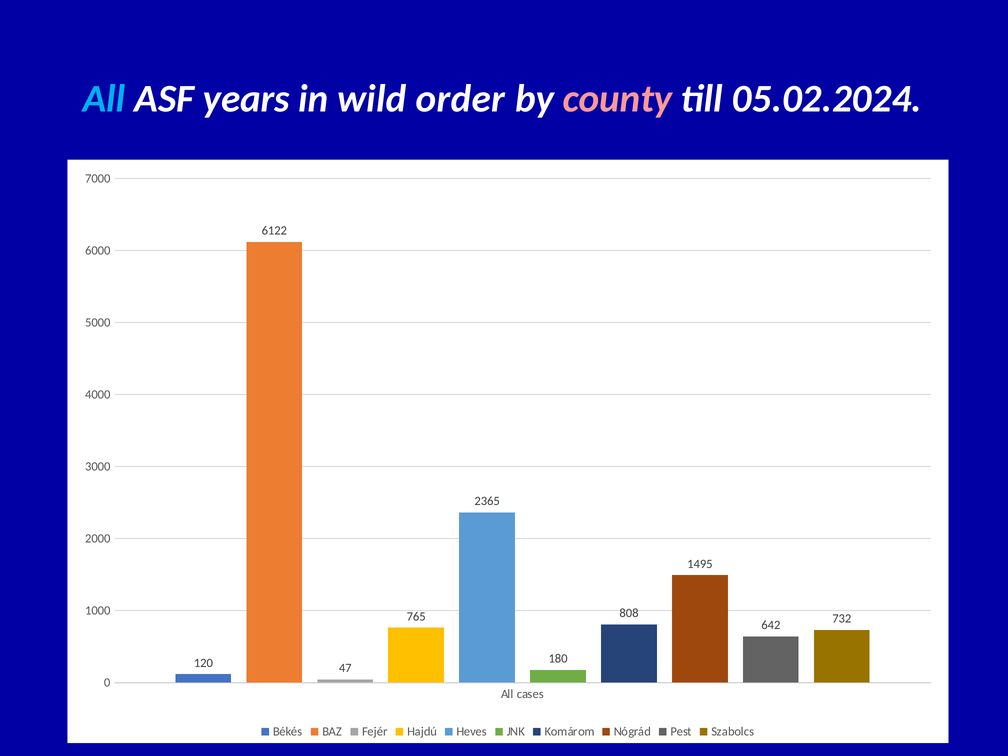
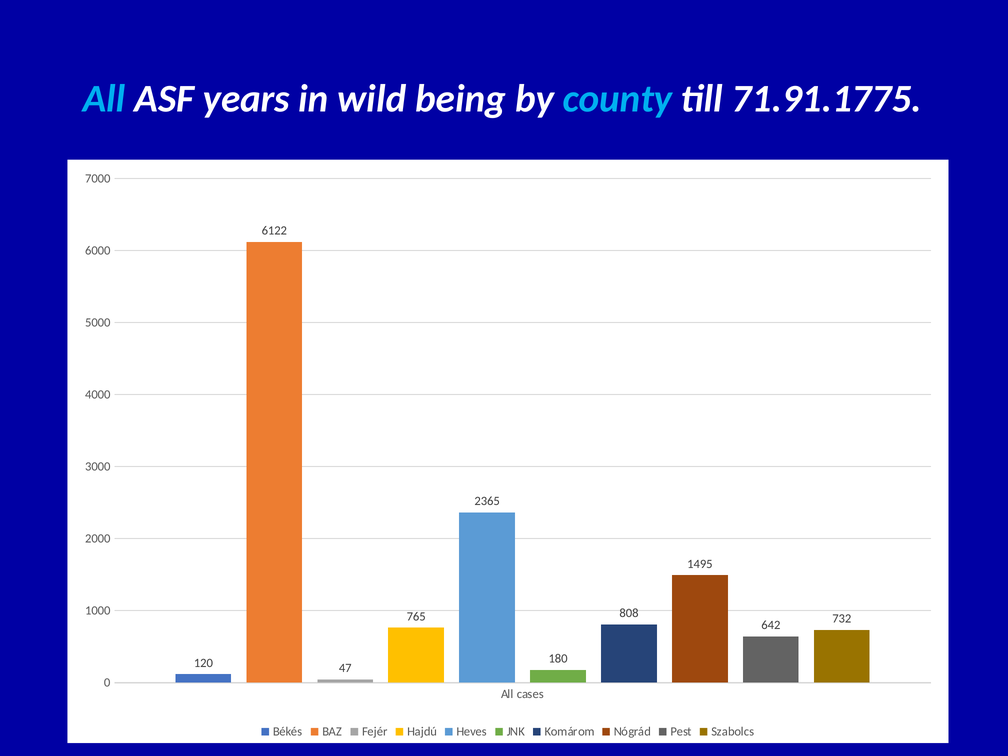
order: order -> being
county colour: pink -> light blue
05.02.2024: 05.02.2024 -> 71.91.1775
